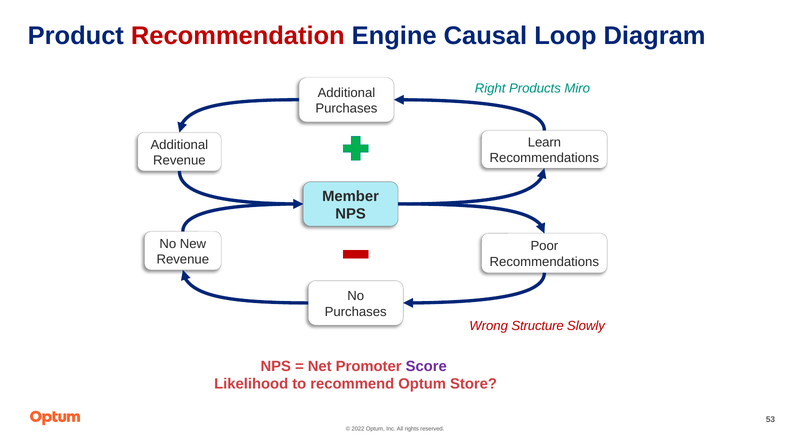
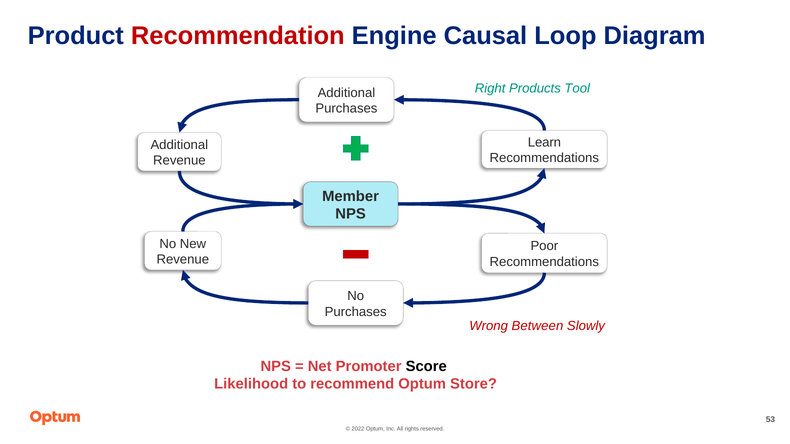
Miro: Miro -> Tool
Structure: Structure -> Between
Score colour: purple -> black
